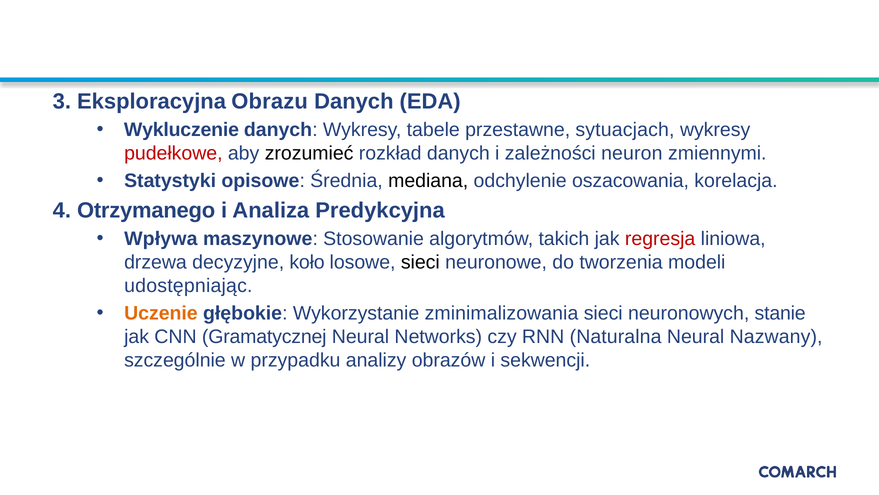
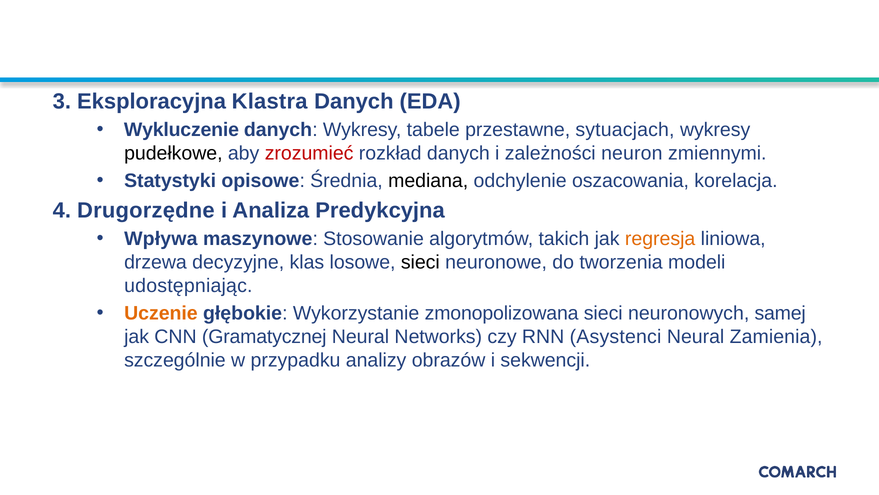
Obrazu: Obrazu -> Klastra
pudełkowe colour: red -> black
zrozumieć colour: black -> red
Otrzymanego: Otrzymanego -> Drugorzędne
regresja colour: red -> orange
koło: koło -> klas
zminimalizowania: zminimalizowania -> zmonopolizowana
stanie: stanie -> samej
Naturalna: Naturalna -> Asystenci
Nazwany: Nazwany -> Zamienia
